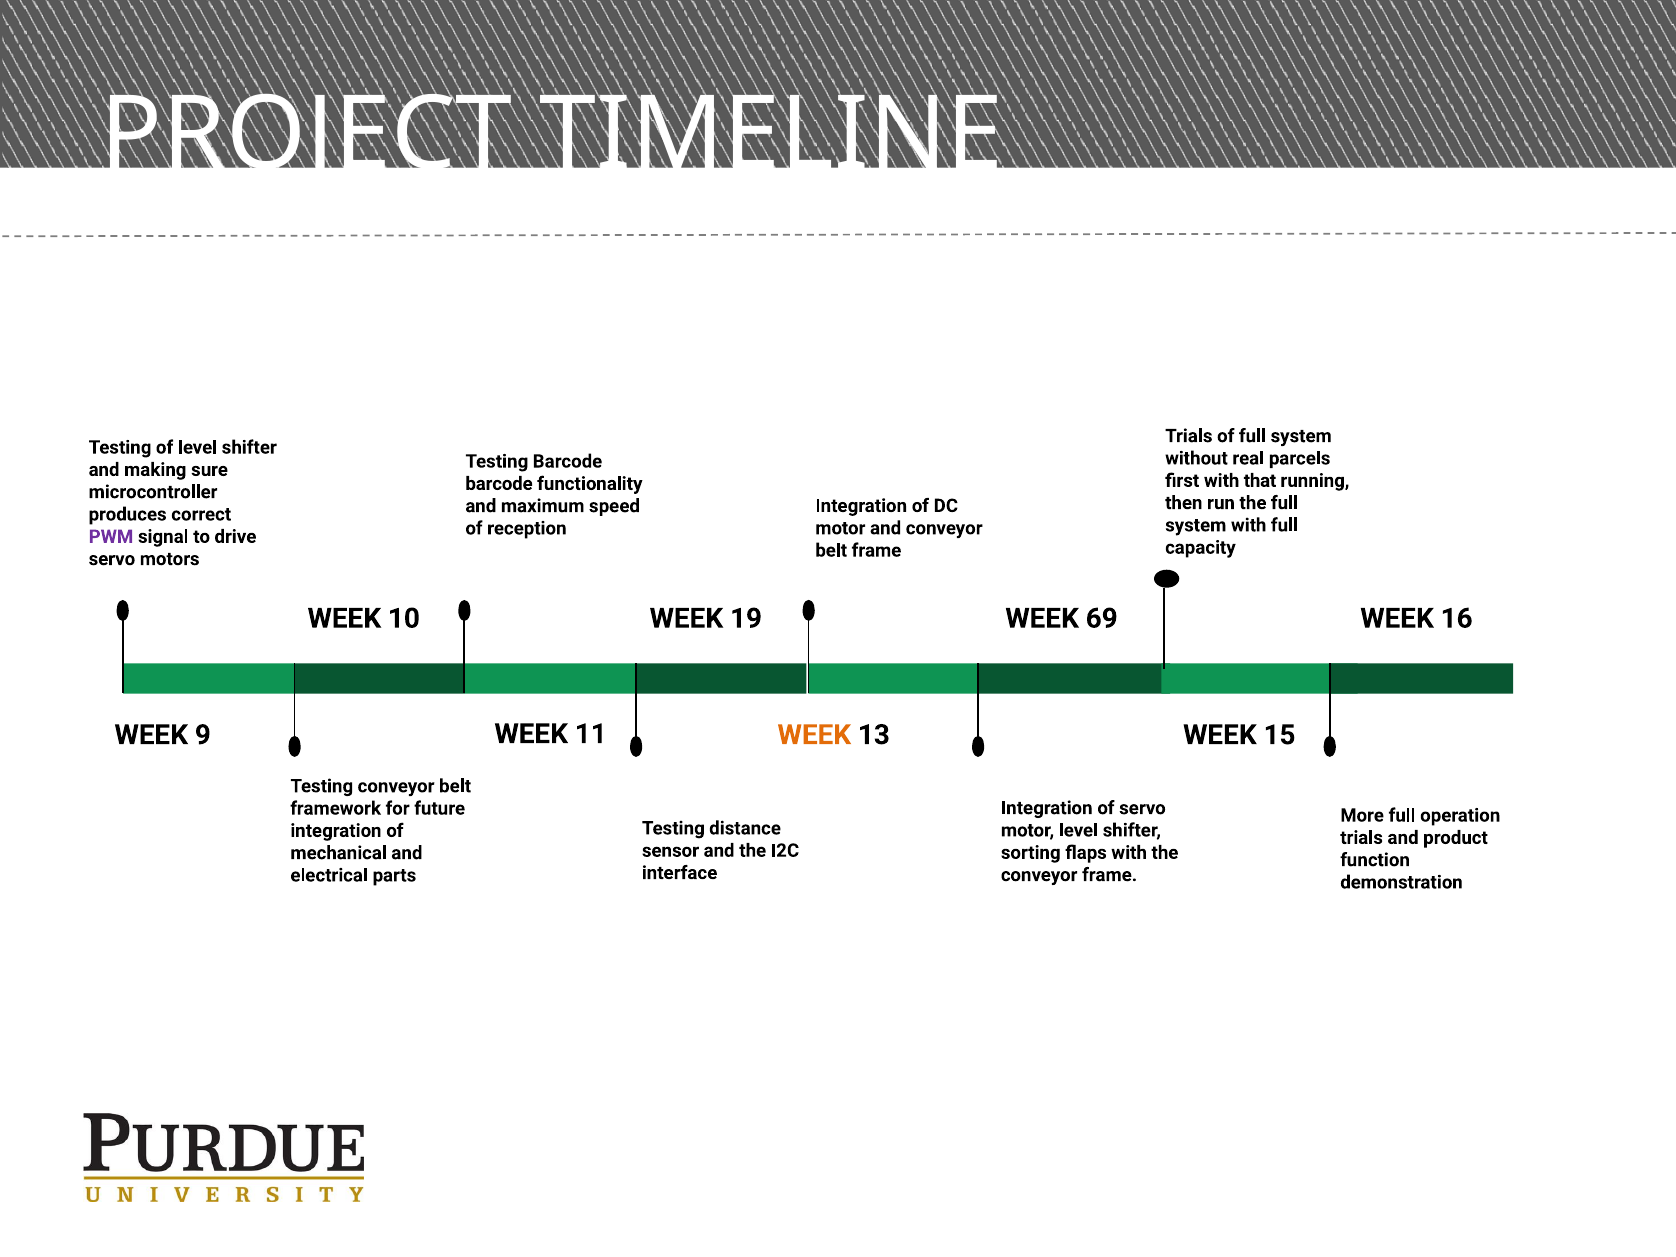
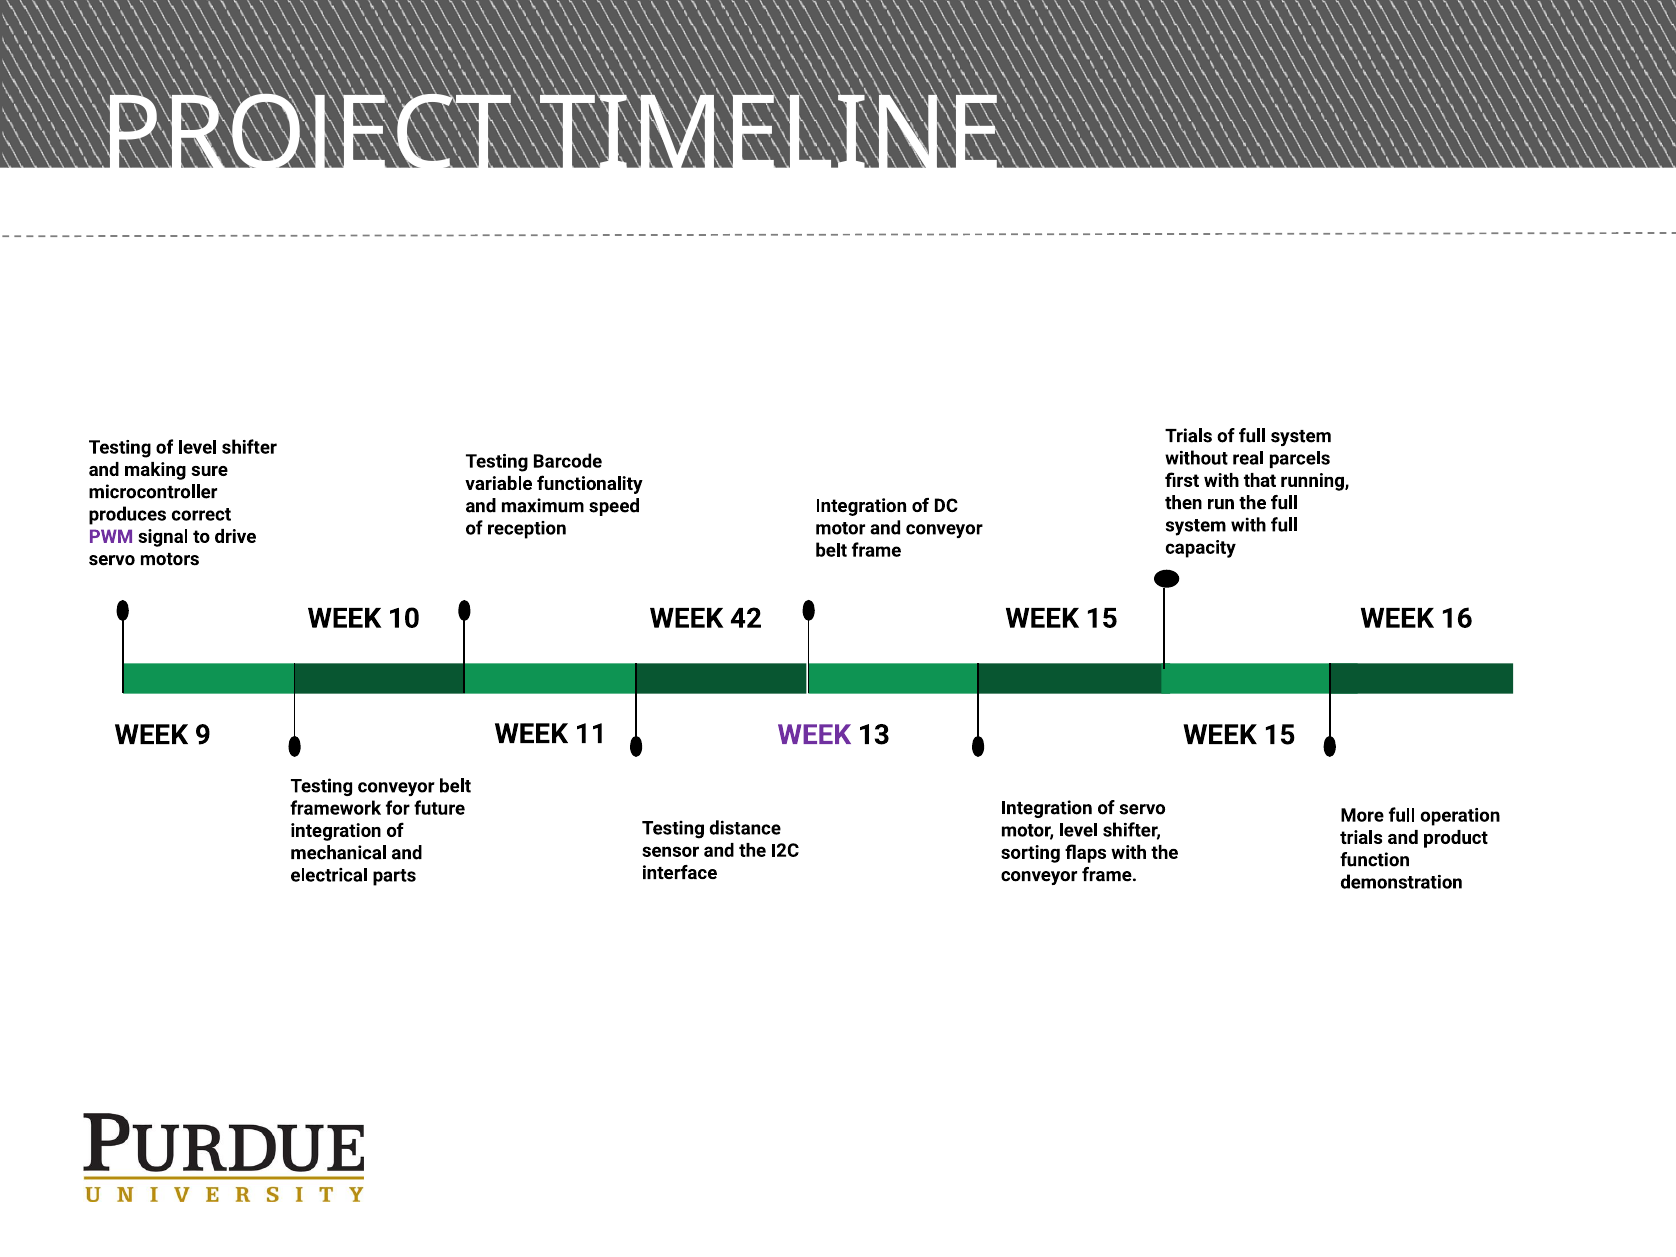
barcode at (499, 484): barcode -> variable
19: 19 -> 42
69 at (1102, 618): 69 -> 15
WEEK at (814, 735) colour: orange -> purple
